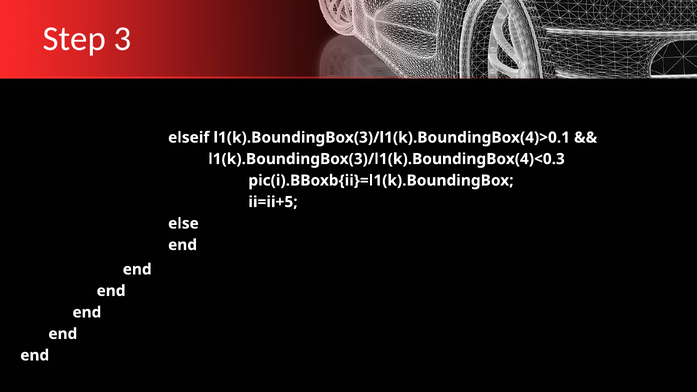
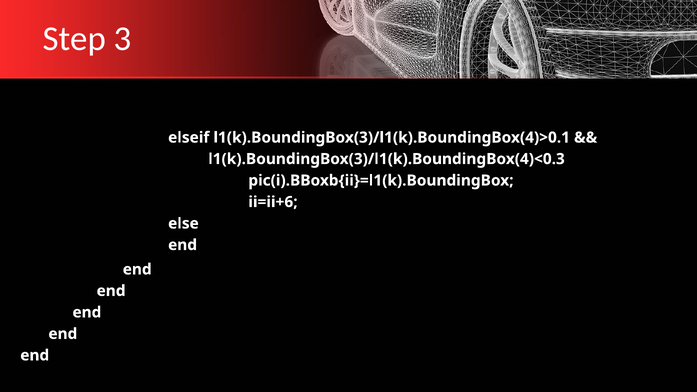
ii=ii+5: ii=ii+5 -> ii=ii+6
